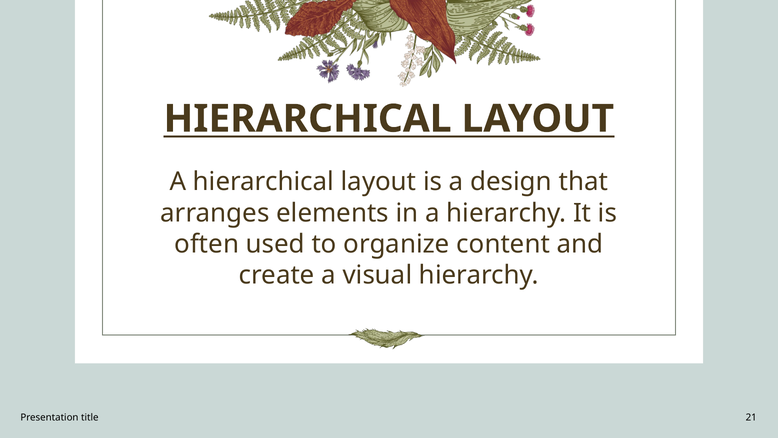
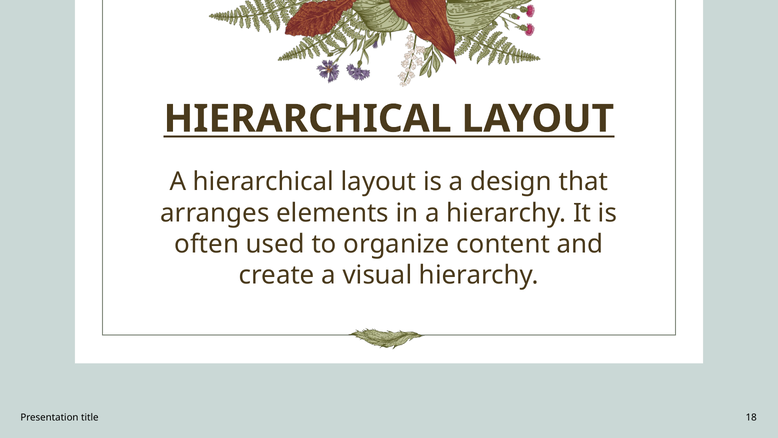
21: 21 -> 18
